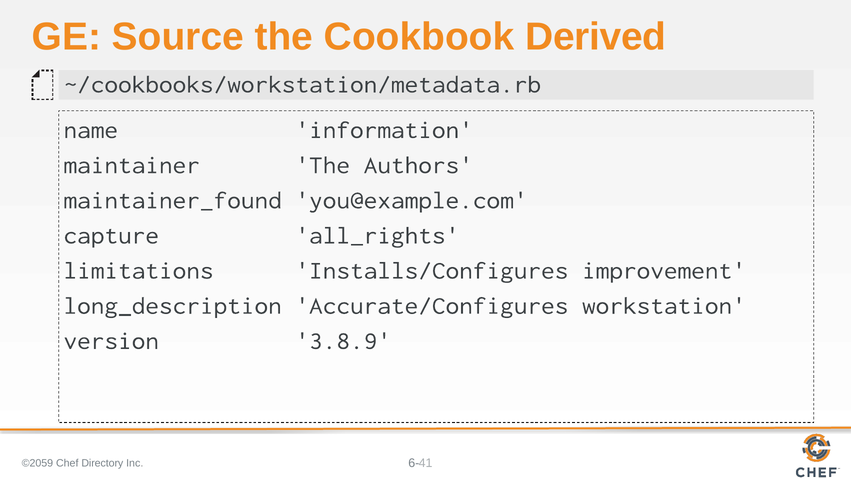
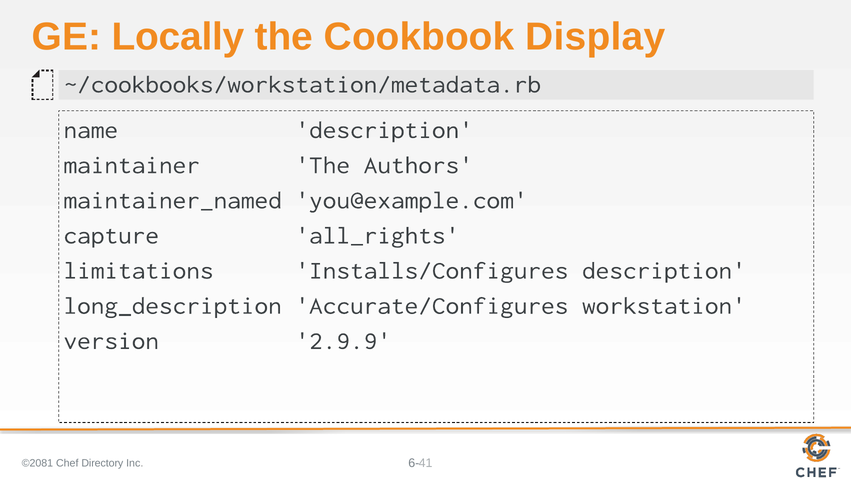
Source: Source -> Locally
Derived: Derived -> Display
name information: information -> description
maintainer_found: maintainer_found -> maintainer_named
Installs/Configures improvement: improvement -> description
3.8.9: 3.8.9 -> 2.9.9
©2059: ©2059 -> ©2081
